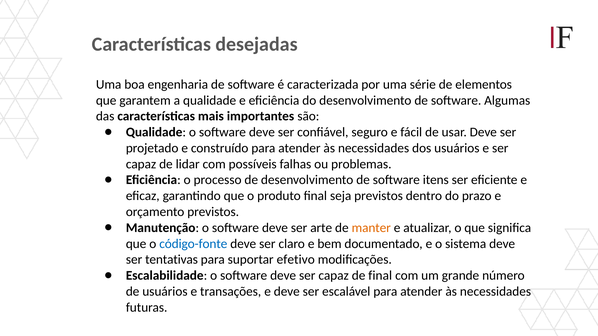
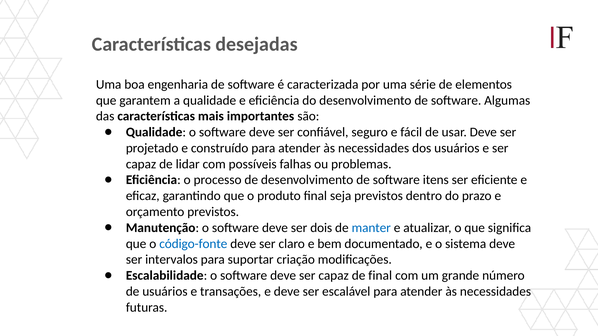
arte: arte -> dois
manter colour: orange -> blue
tentativas: tentativas -> intervalos
efetivo: efetivo -> criação
